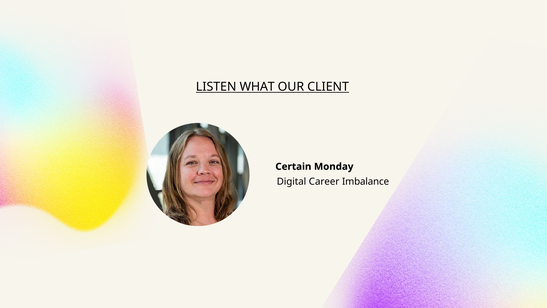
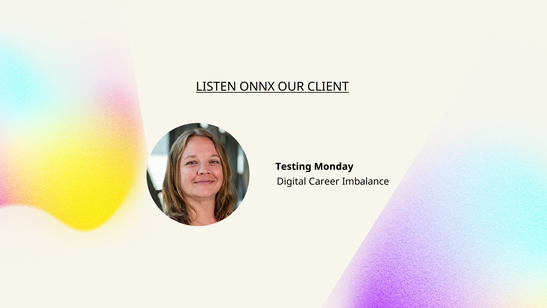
WHAT: WHAT -> ONNX
Certain: Certain -> Testing
